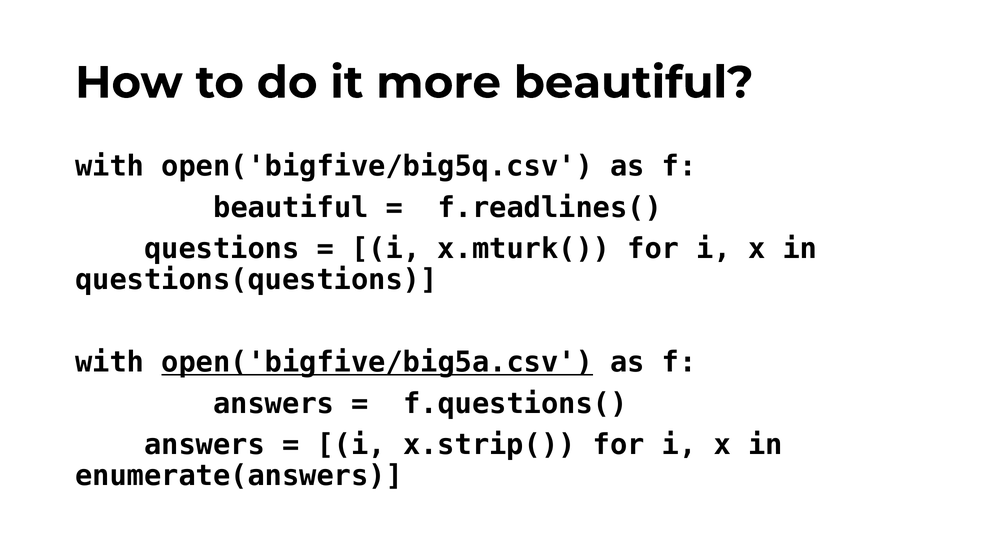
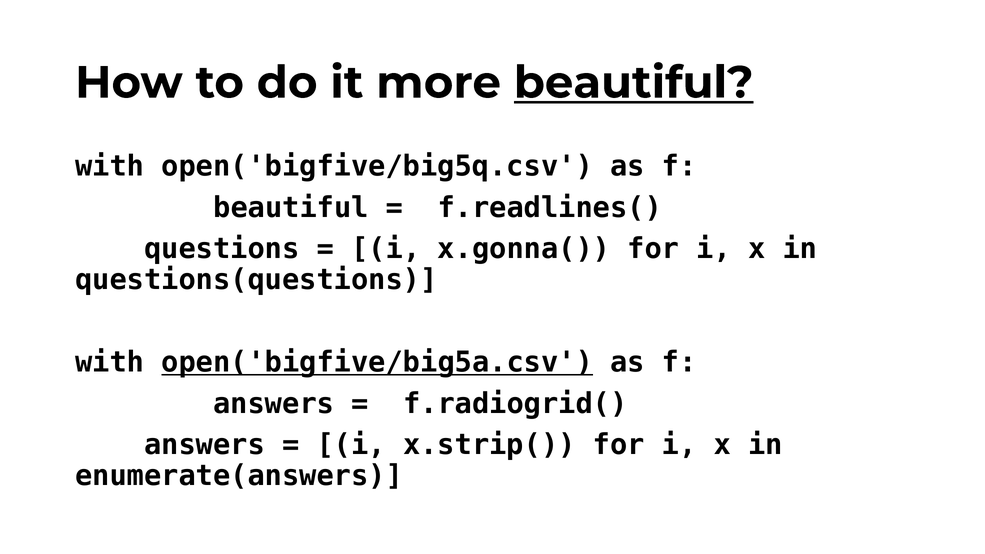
beautiful at (634, 83) underline: none -> present
x.mturk(: x.mturk( -> x.gonna(
f.questions(: f.questions( -> f.radiogrid(
